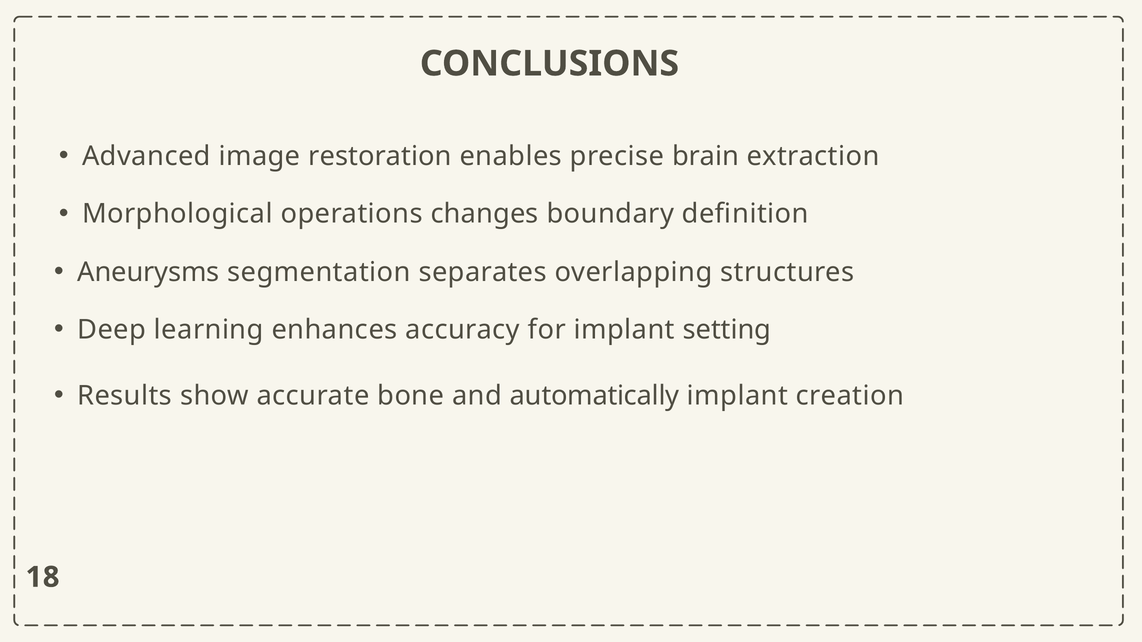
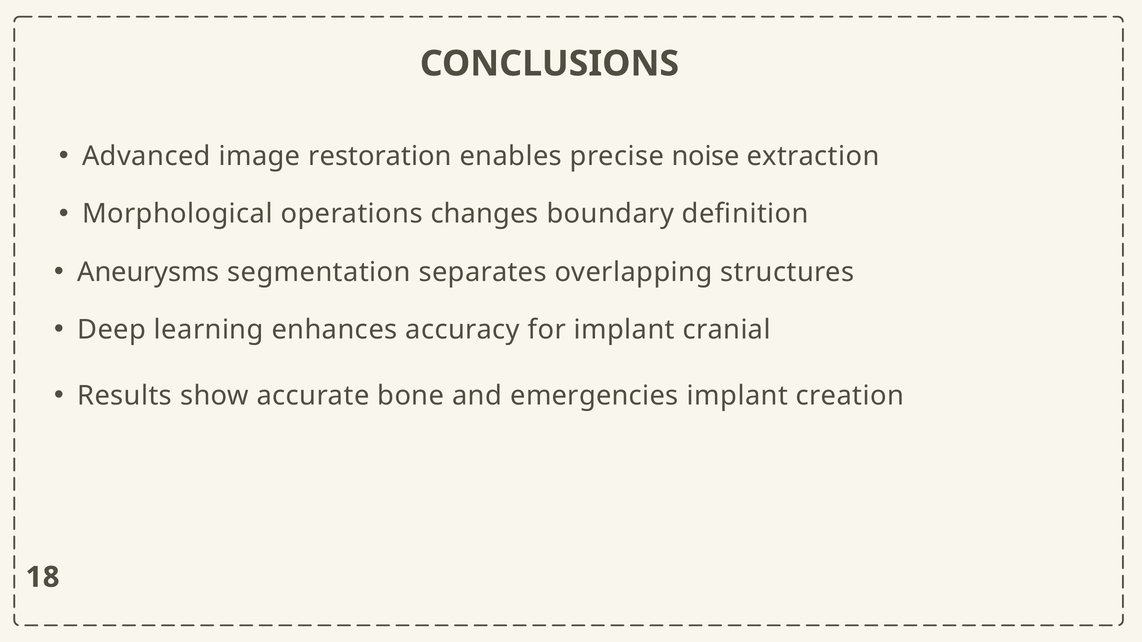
brain: brain -> noise
setting: setting -> cranial
automatically: automatically -> emergencies
